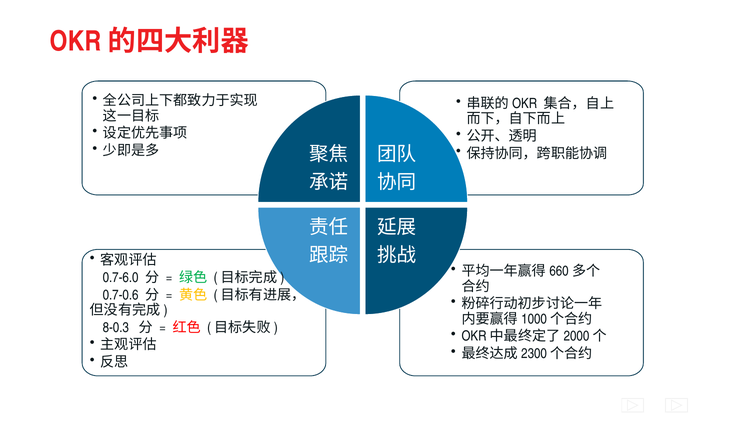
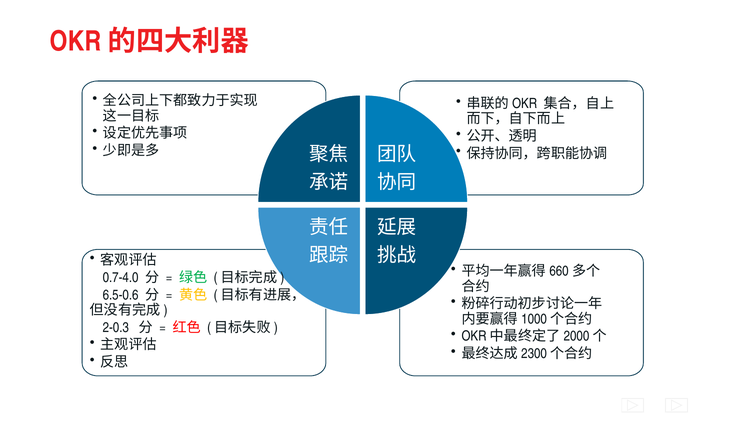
0.7-6.0: 0.7-6.0 -> 0.7-4.0
0.7-0.6: 0.7-0.6 -> 6.5-0.6
8-0.3: 8-0.3 -> 2-0.3
